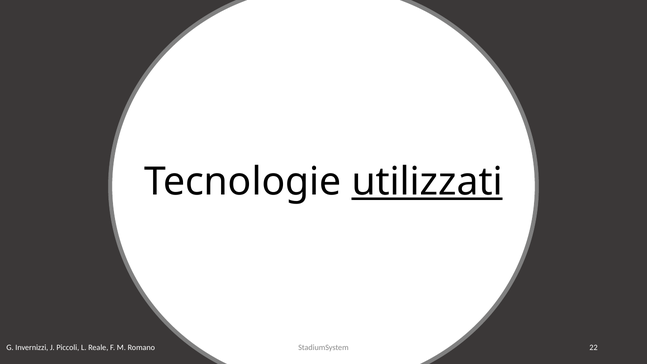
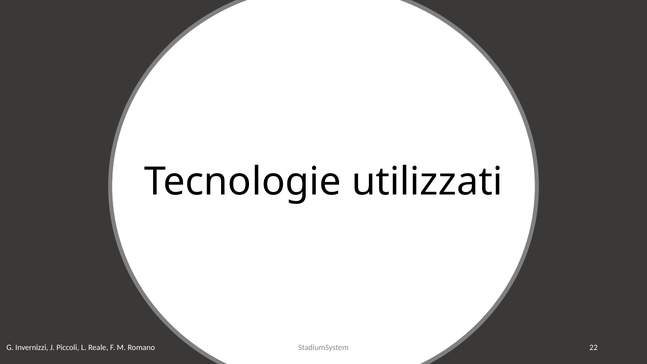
utilizzati underline: present -> none
